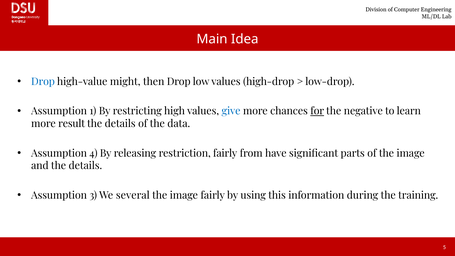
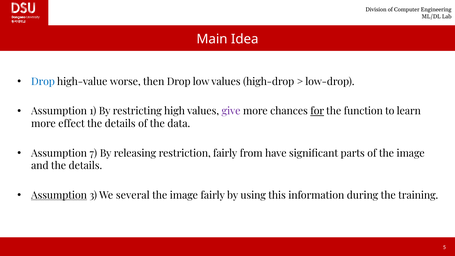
might: might -> worse
give colour: blue -> purple
negative: negative -> function
result: result -> effect
4: 4 -> 7
Assumption at (59, 195) underline: none -> present
